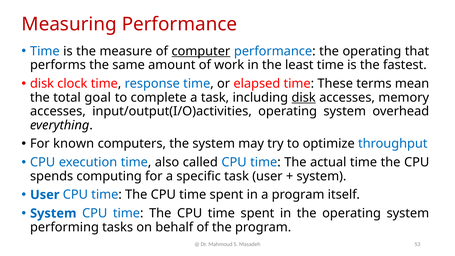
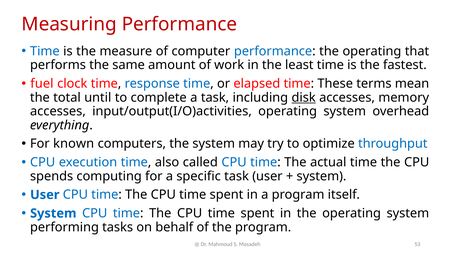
computer underline: present -> none
disk at (42, 84): disk -> fuel
goal: goal -> until
